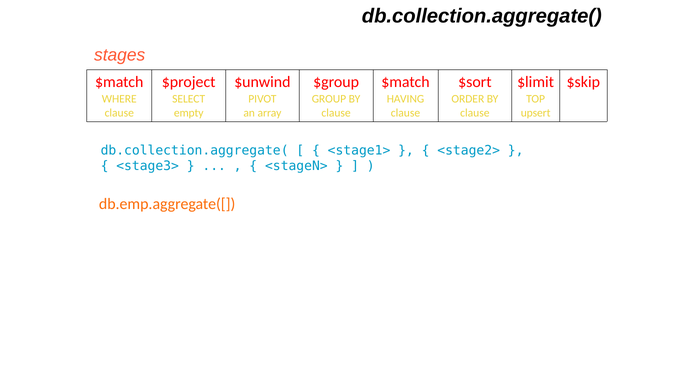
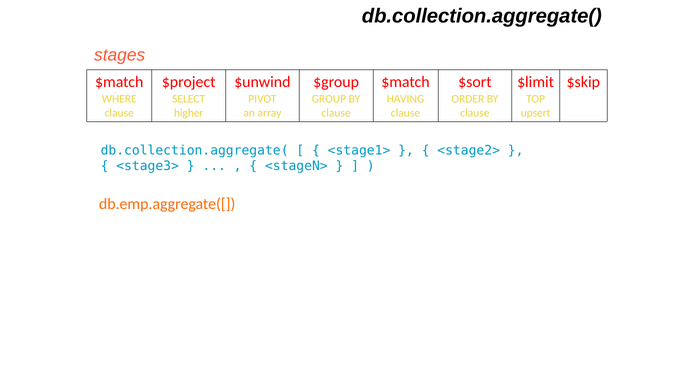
empty: empty -> higher
